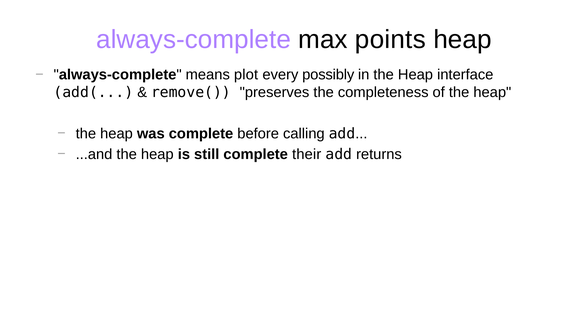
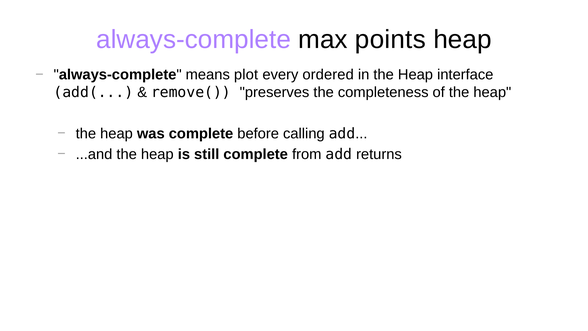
possibly: possibly -> ordered
their: their -> from
